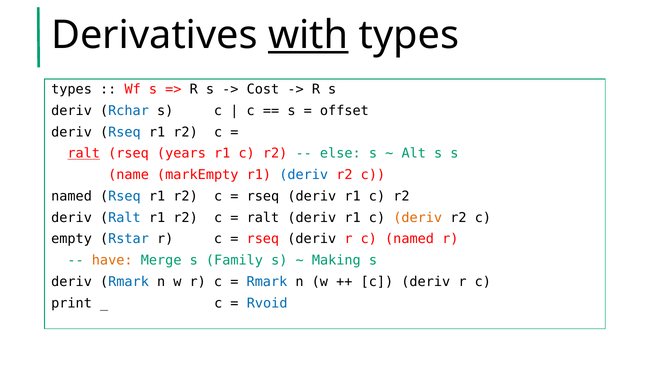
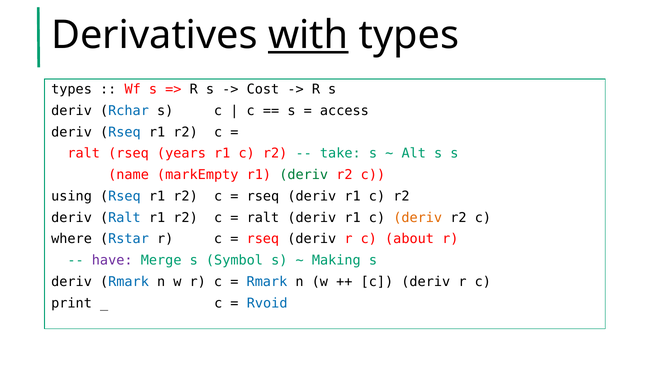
offset: offset -> access
ralt at (84, 154) underline: present -> none
else: else -> take
deriv at (304, 175) colour: blue -> green
named at (72, 197): named -> using
empty: empty -> where
r c named: named -> about
have colour: orange -> purple
Family: Family -> Symbol
